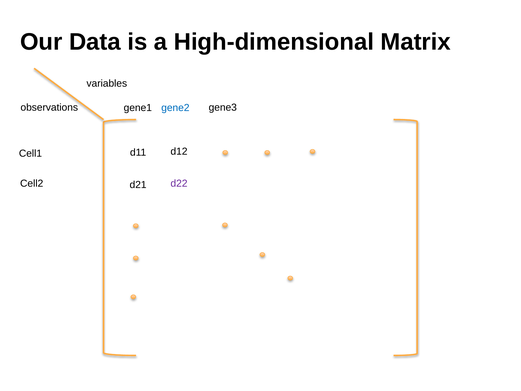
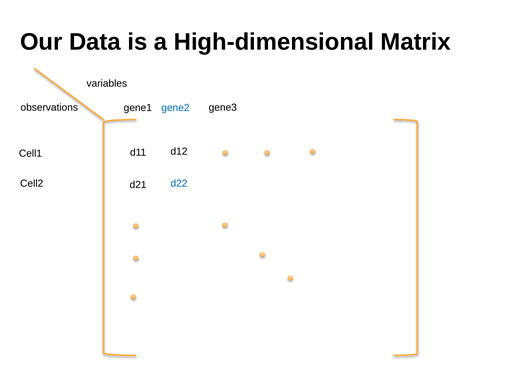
d22 colour: purple -> blue
